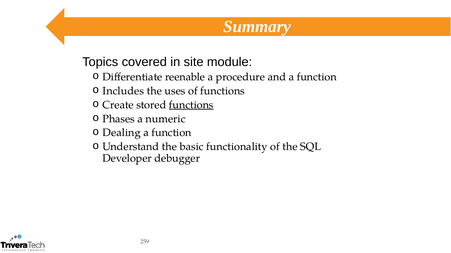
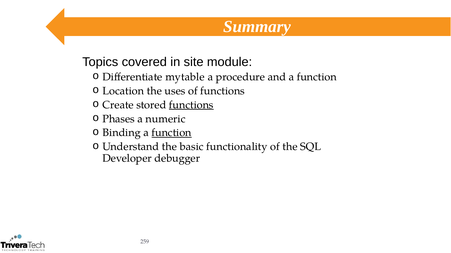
reenable: reenable -> mytable
Includes: Includes -> Location
Dealing: Dealing -> Binding
function at (172, 133) underline: none -> present
